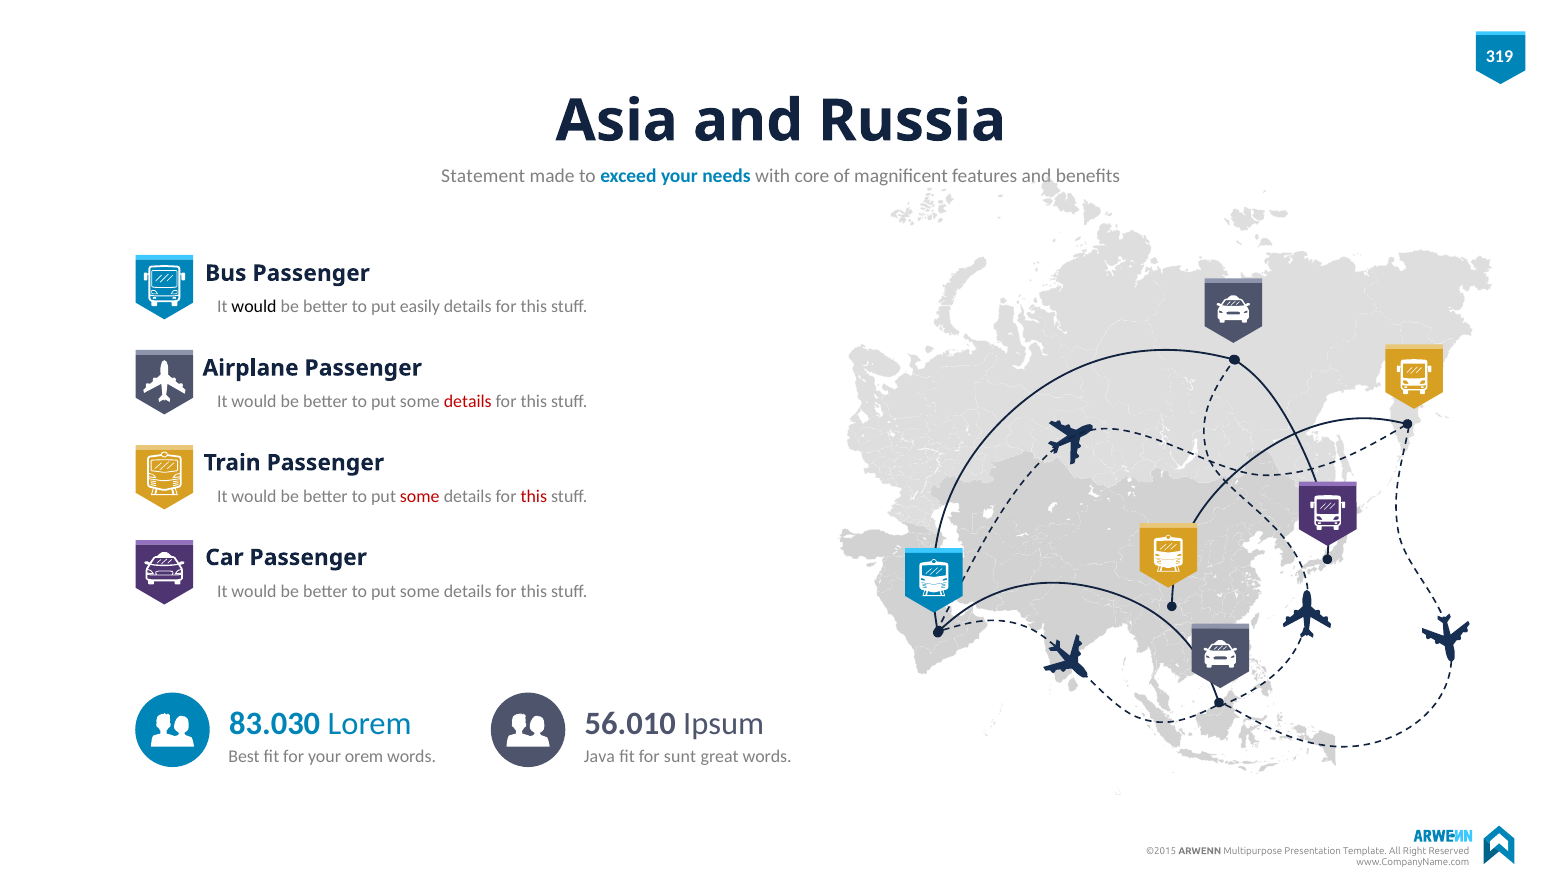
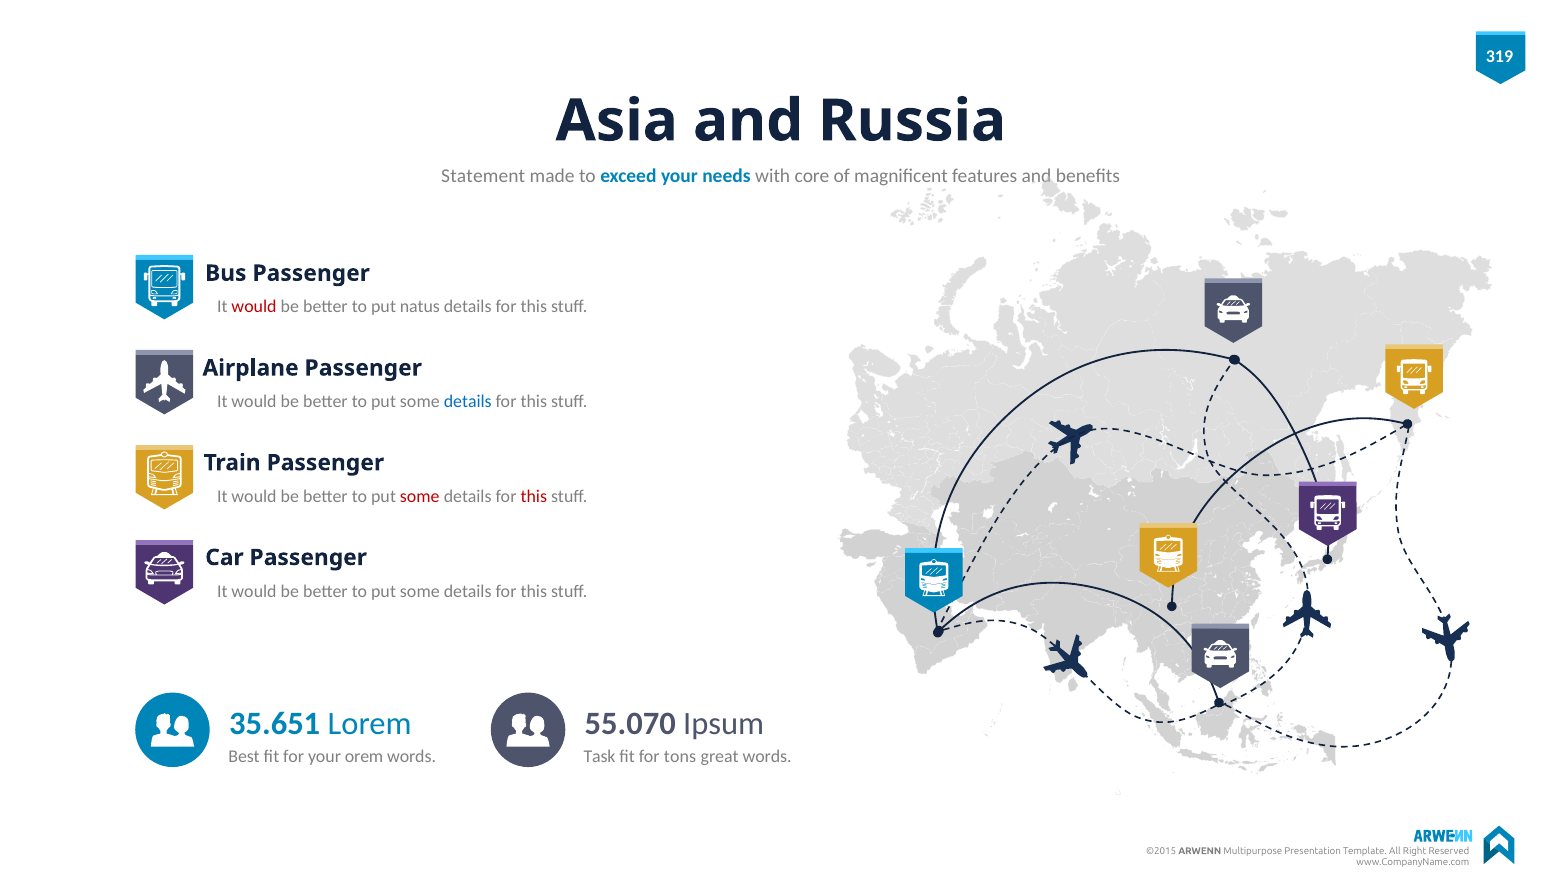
would at (254, 307) colour: black -> red
easily: easily -> natus
details at (468, 402) colour: red -> blue
83.030: 83.030 -> 35.651
56.010: 56.010 -> 55.070
Java: Java -> Task
sunt: sunt -> tons
